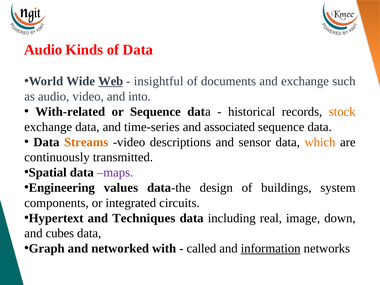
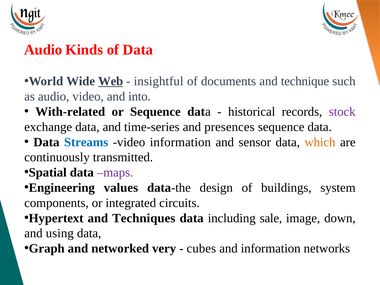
and exchange: exchange -> technique
stock colour: orange -> purple
associated: associated -> presences
Streams colour: orange -> blue
video descriptions: descriptions -> information
real: real -> sale
cubes: cubes -> using
with: with -> very
called: called -> cubes
information at (271, 248) underline: present -> none
